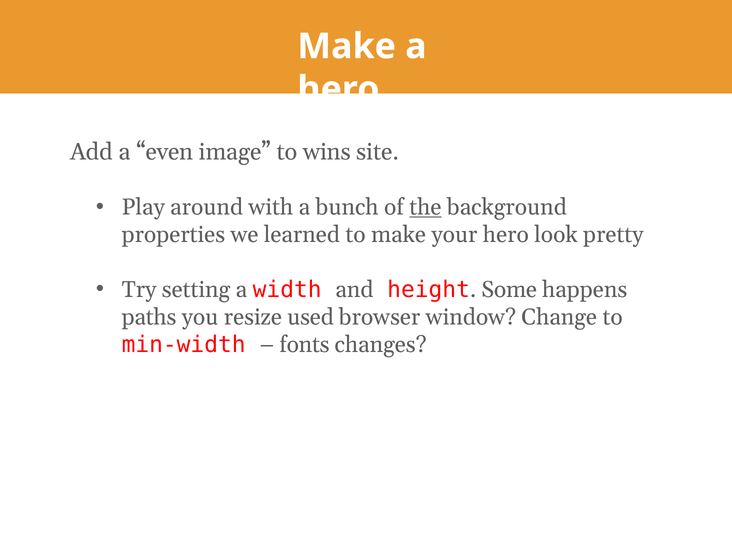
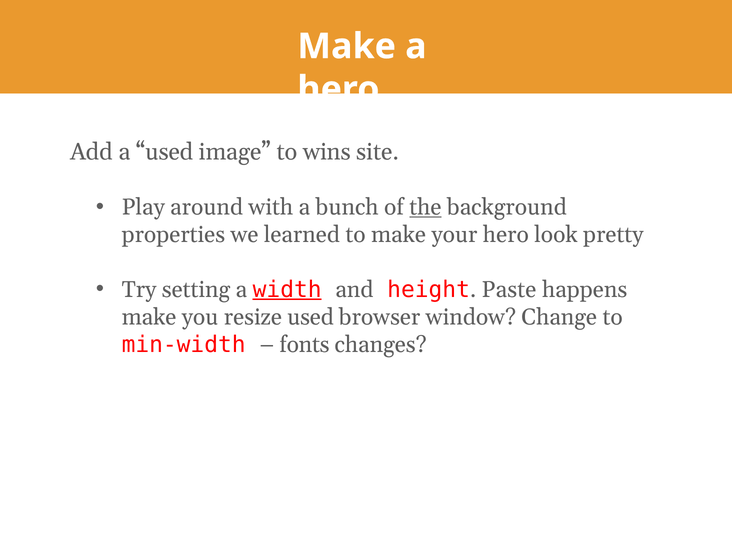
a even: even -> used
width underline: none -> present
Some: Some -> Paste
paths at (149, 317): paths -> make
